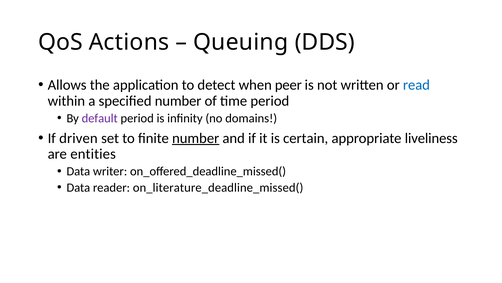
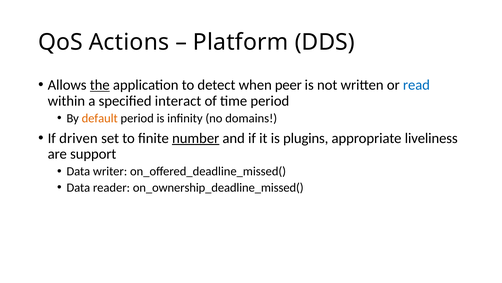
Queuing: Queuing -> Platform
the underline: none -> present
specified number: number -> interact
default colour: purple -> orange
certain: certain -> plugins
entities: entities -> support
on_literature_deadline_missed(: on_literature_deadline_missed( -> on_ownership_deadline_missed(
